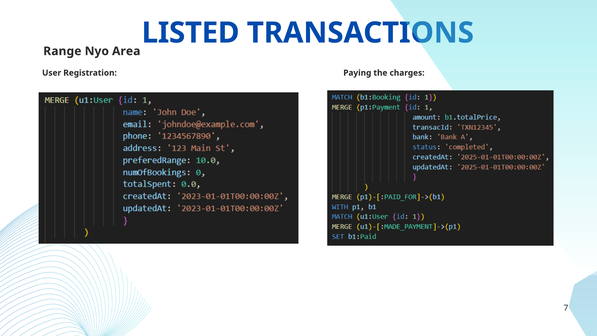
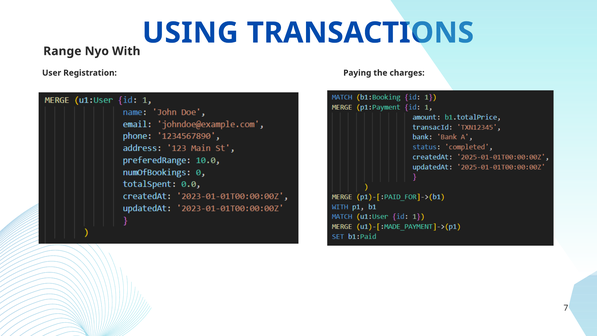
LISTED: LISTED -> USING
Area: Area -> With
